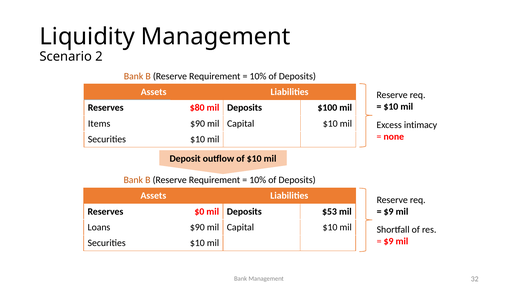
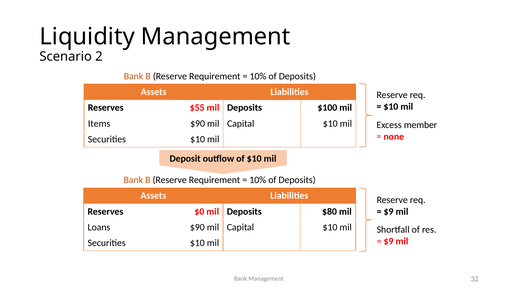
$80: $80 -> $55
intimacy: intimacy -> member
$53: $53 -> $80
